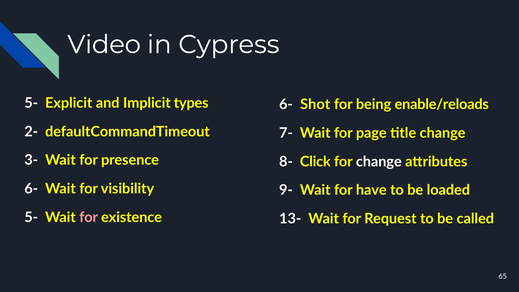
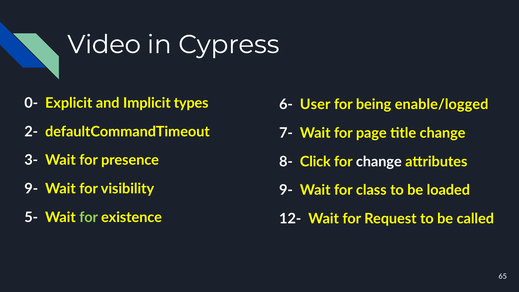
5- at (31, 103): 5- -> 0-
Shot: Shot -> User
enable/reloads: enable/reloads -> enable/logged
6- at (31, 189): 6- -> 9-
have: have -> class
for at (89, 217) colour: pink -> light green
13-: 13- -> 12-
